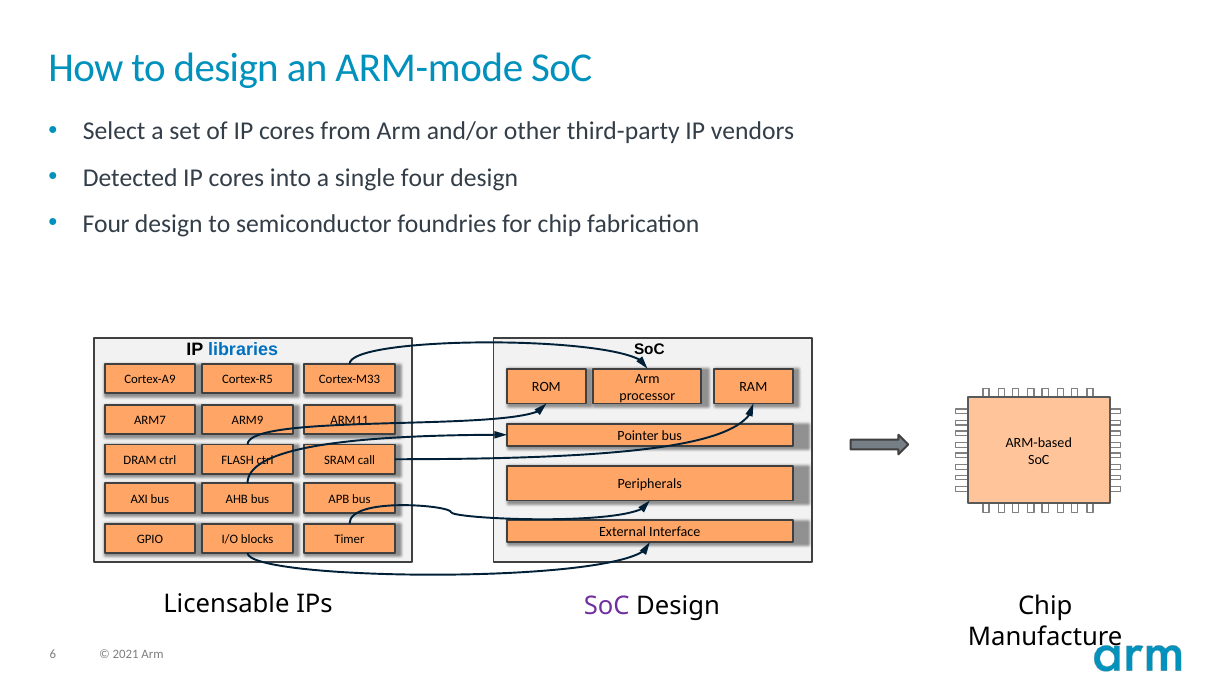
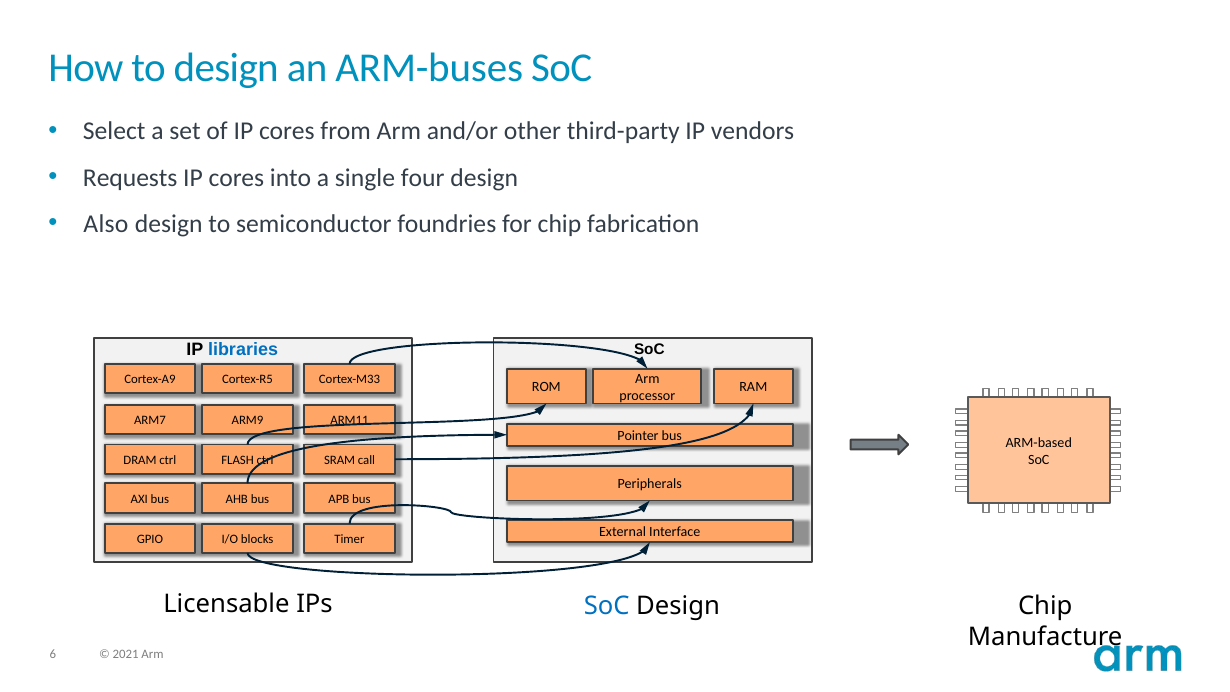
ARM-mode: ARM-mode -> ARM-buses
Detected: Detected -> Requests
Four at (106, 224): Four -> Also
SoC at (607, 606) colour: purple -> blue
